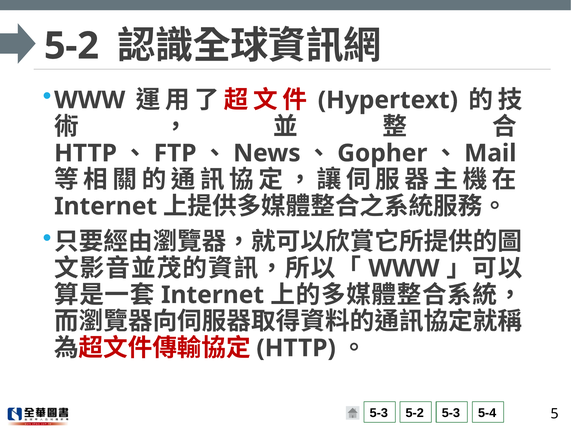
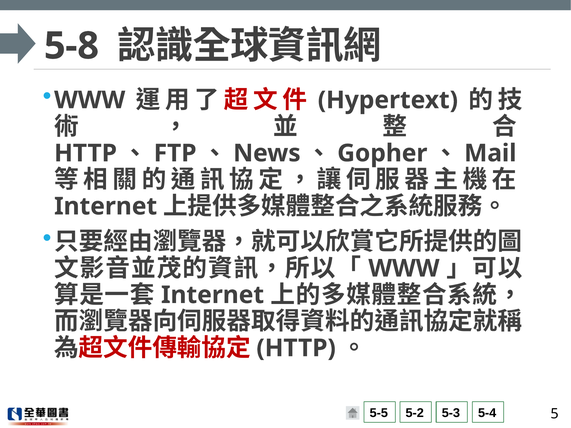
5-2 at (71, 46): 5-2 -> 5-8
5-3 at (379, 413): 5-3 -> 5-5
